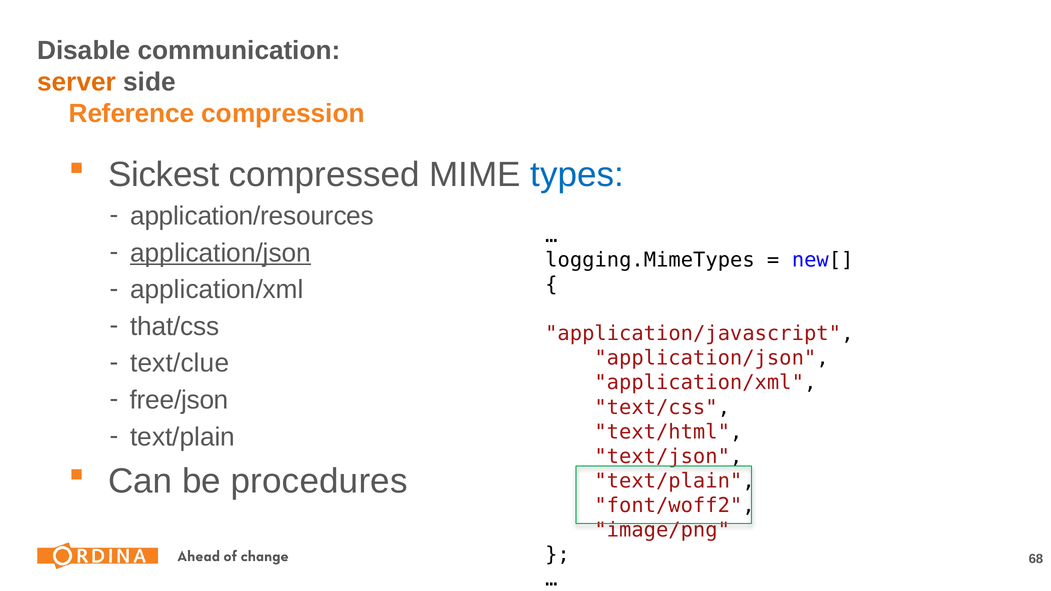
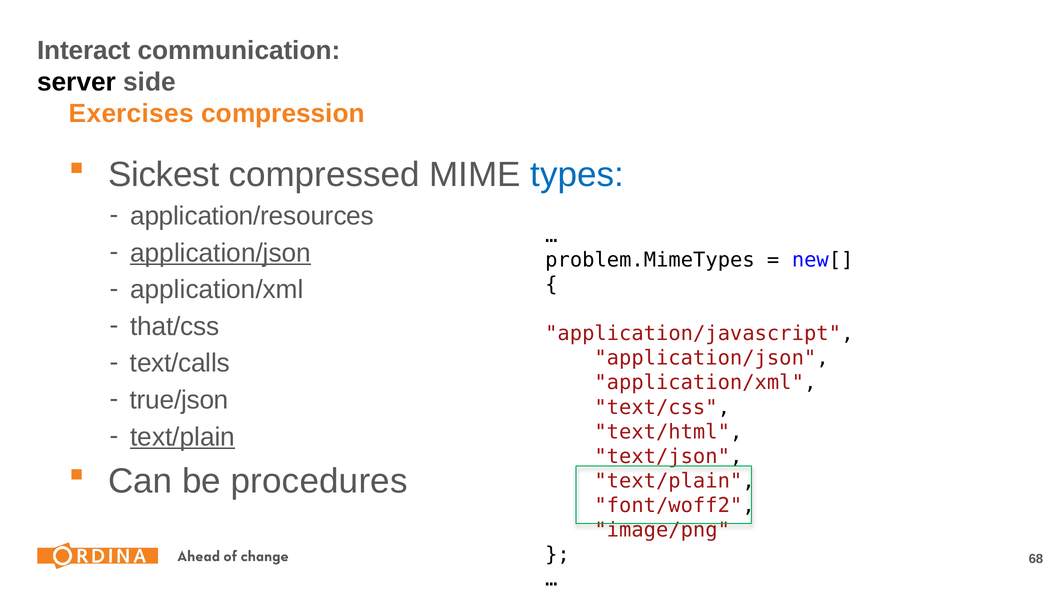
Disable: Disable -> Interact
server colour: orange -> black
Reference: Reference -> Exercises
logging.MimeTypes: logging.MimeTypes -> problem.MimeTypes
text/clue: text/clue -> text/calls
free/json: free/json -> true/json
text/plain at (183, 437) underline: none -> present
